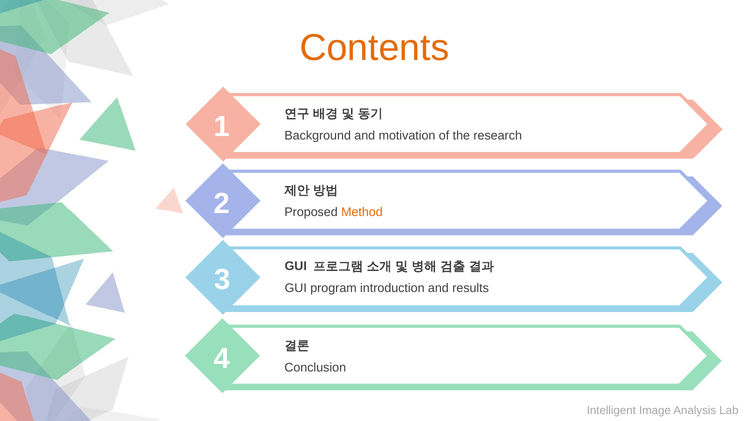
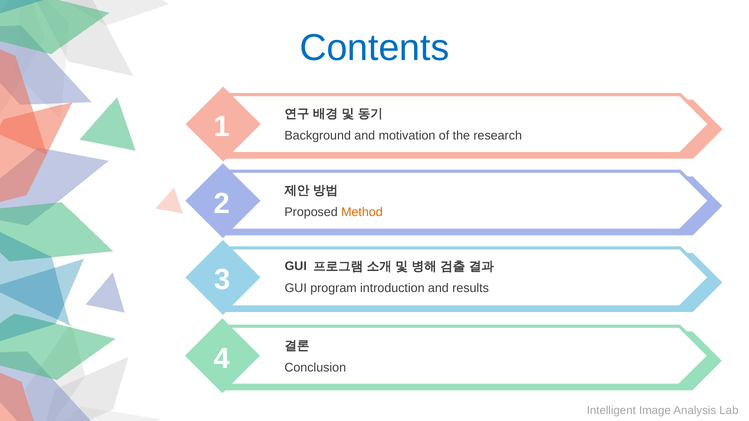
Contents colour: orange -> blue
